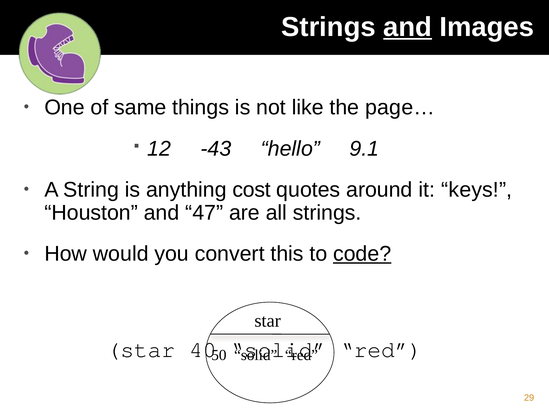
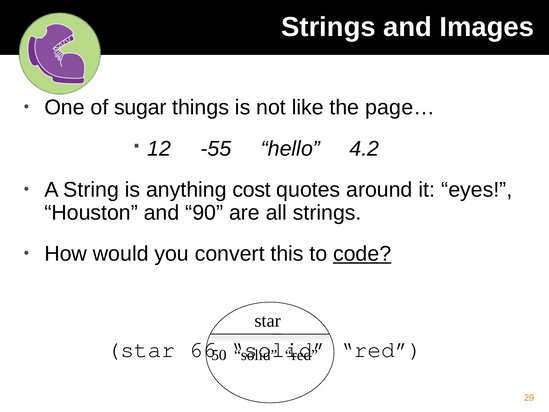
and at (408, 27) underline: present -> none
same: same -> sugar
-43: -43 -> -55
9.1: 9.1 -> 4.2
keys: keys -> eyes
47: 47 -> 90
40: 40 -> 66
